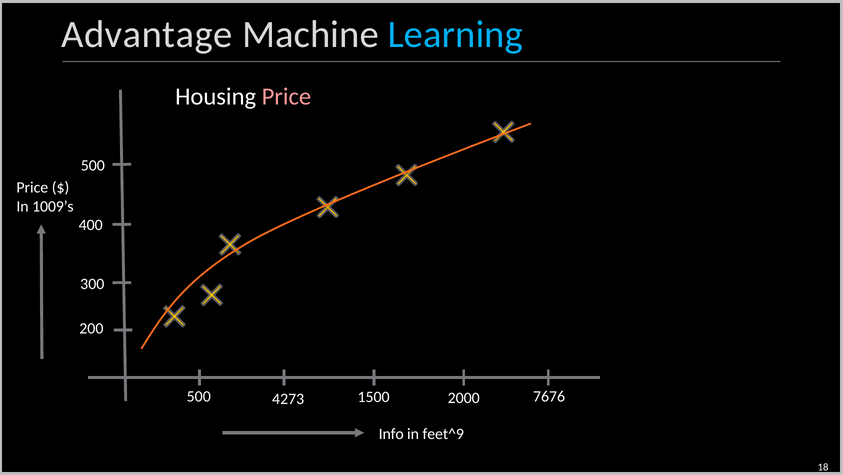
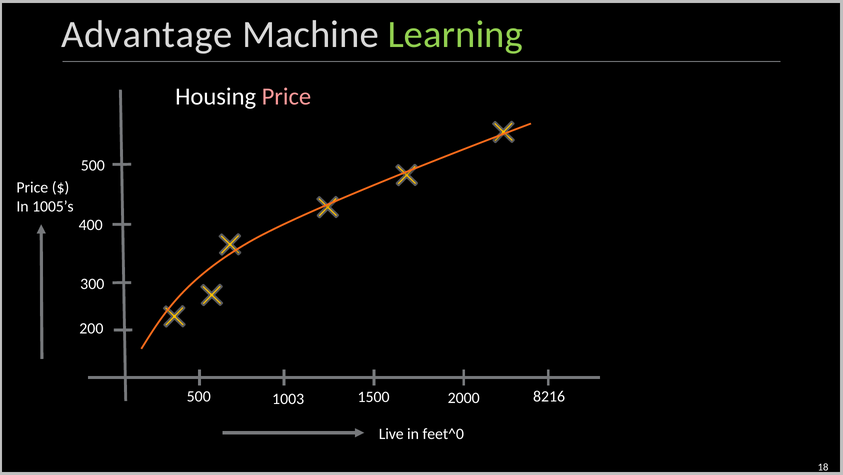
Learning colour: light blue -> light green
1009’s: 1009’s -> 1005’s
4273: 4273 -> 1003
7676: 7676 -> 8216
Info: Info -> Live
feet^9: feet^9 -> feet^0
